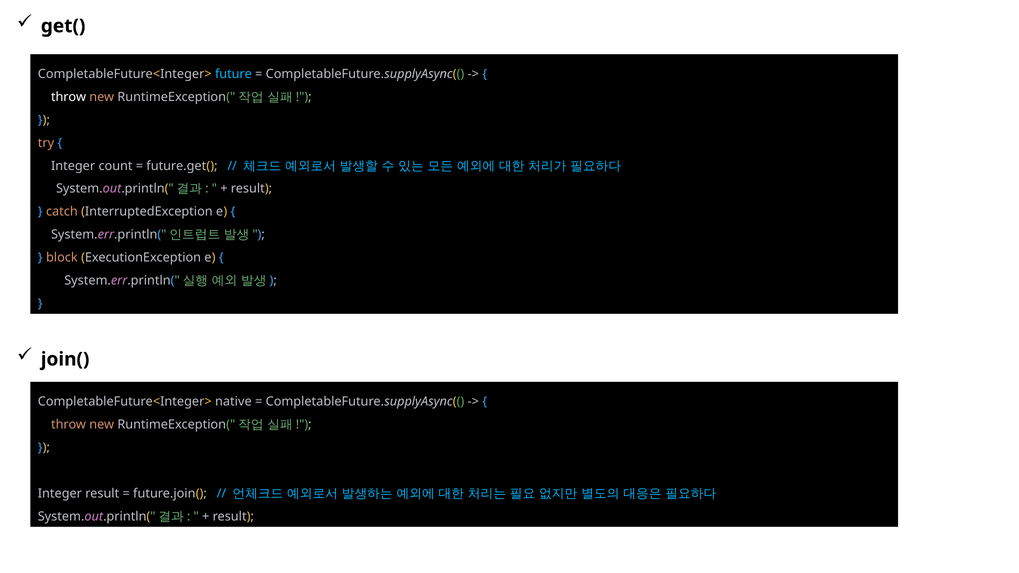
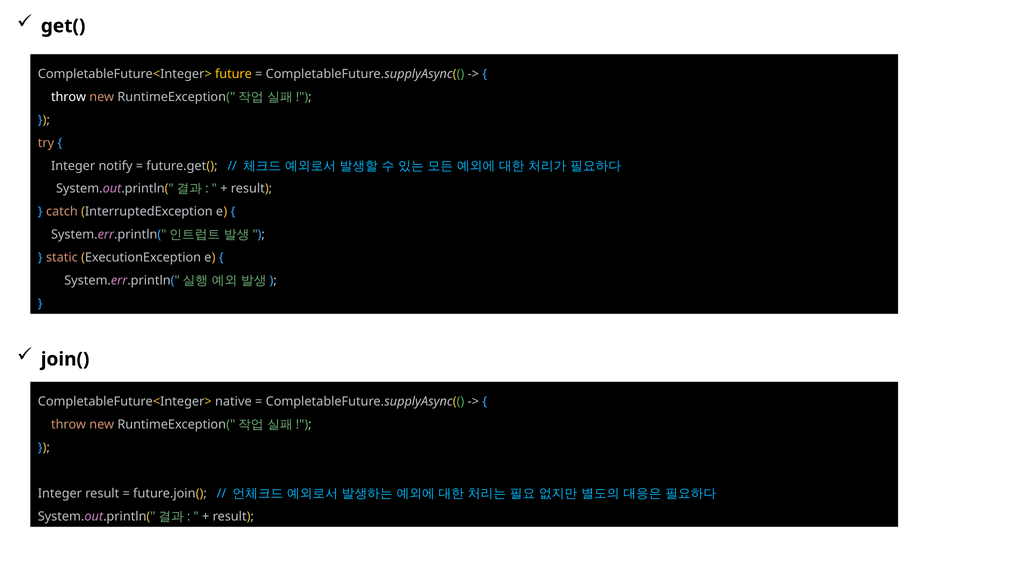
future colour: light blue -> yellow
count: count -> notify
block: block -> static
